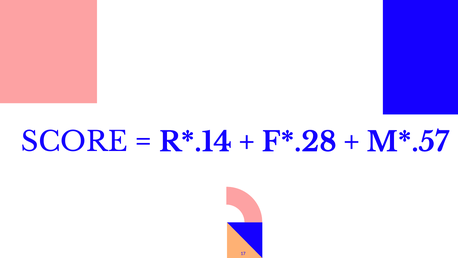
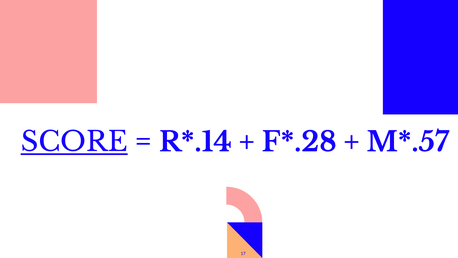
SCORE underline: none -> present
